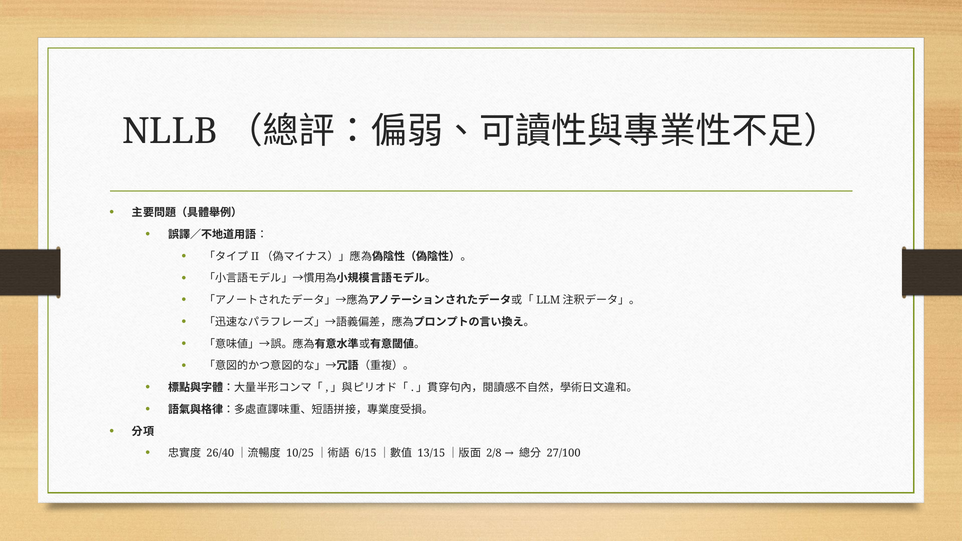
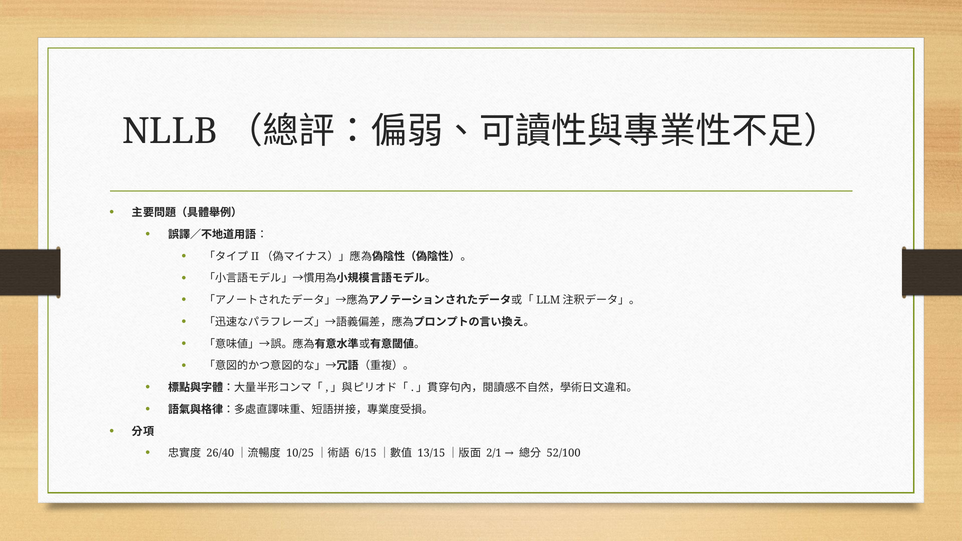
2/8: 2/8 -> 2/1
27/100: 27/100 -> 52/100
